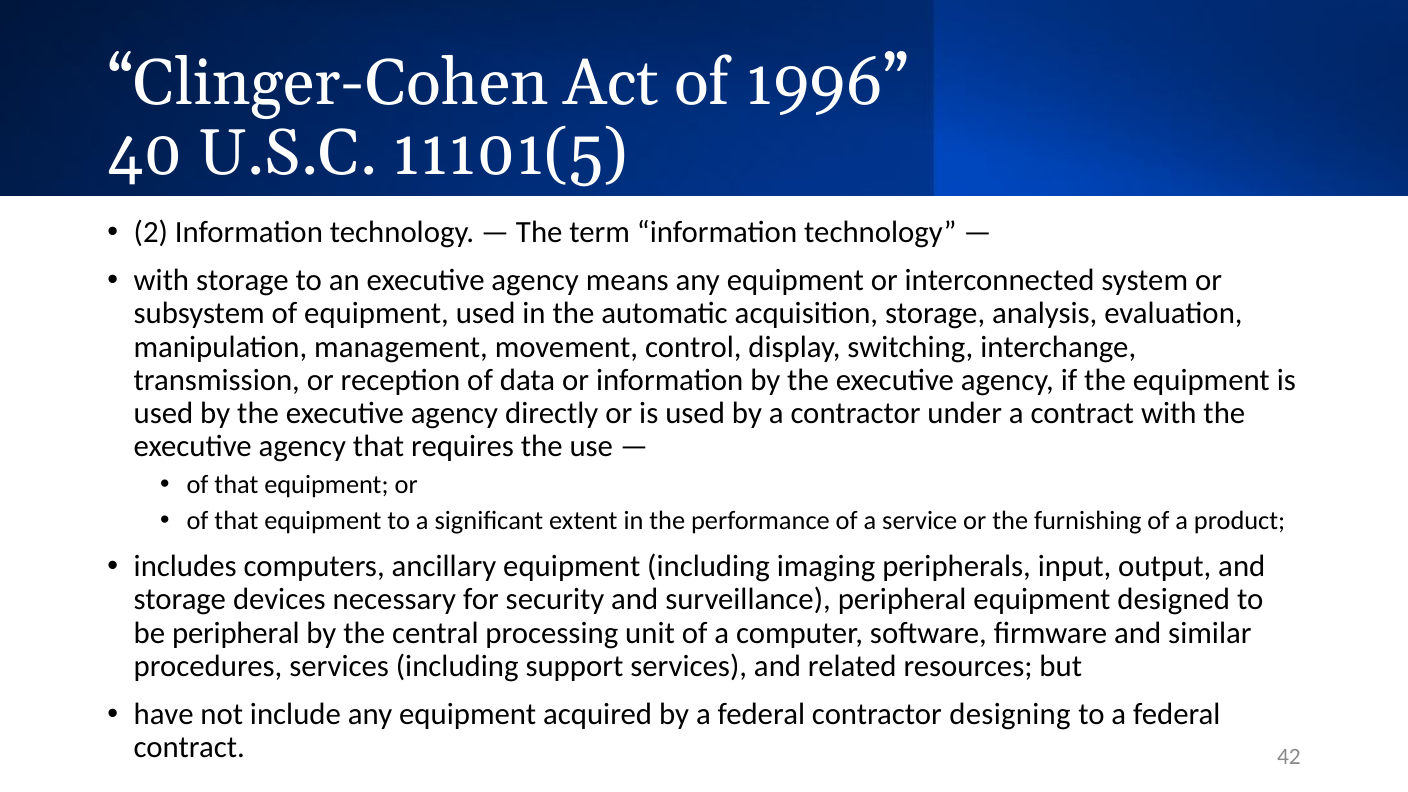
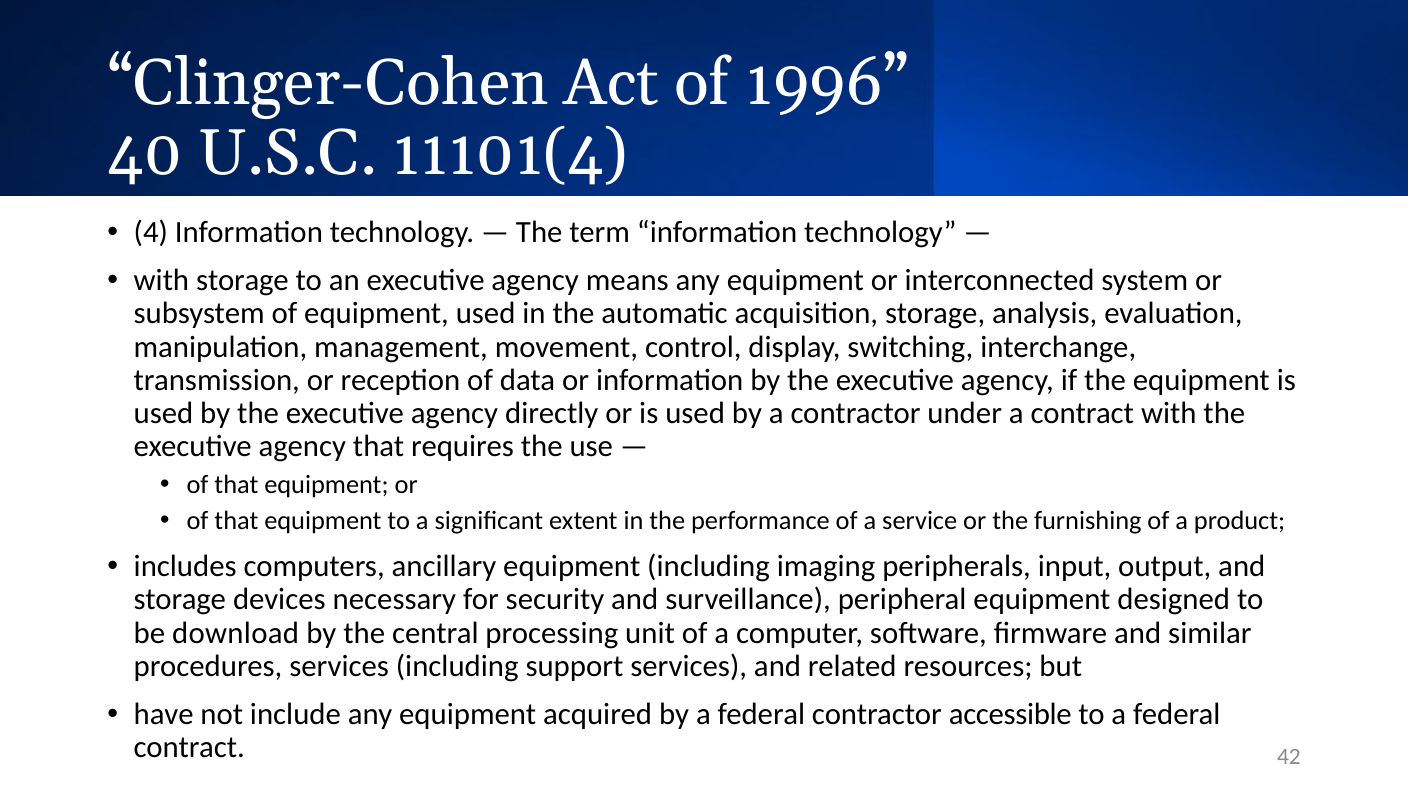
11101(5: 11101(5 -> 11101(4
2: 2 -> 4
be peripheral: peripheral -> download
designing: designing -> accessible
